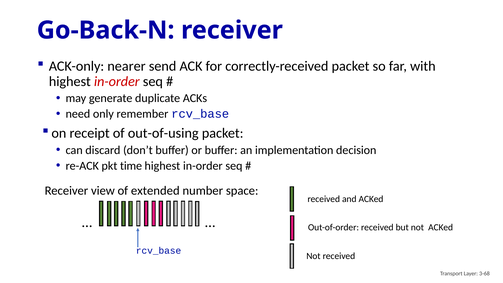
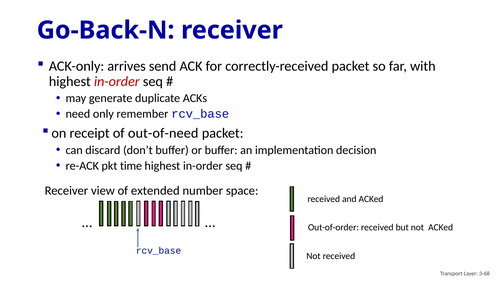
nearer: nearer -> arrives
out-of-using: out-of-using -> out-of-need
